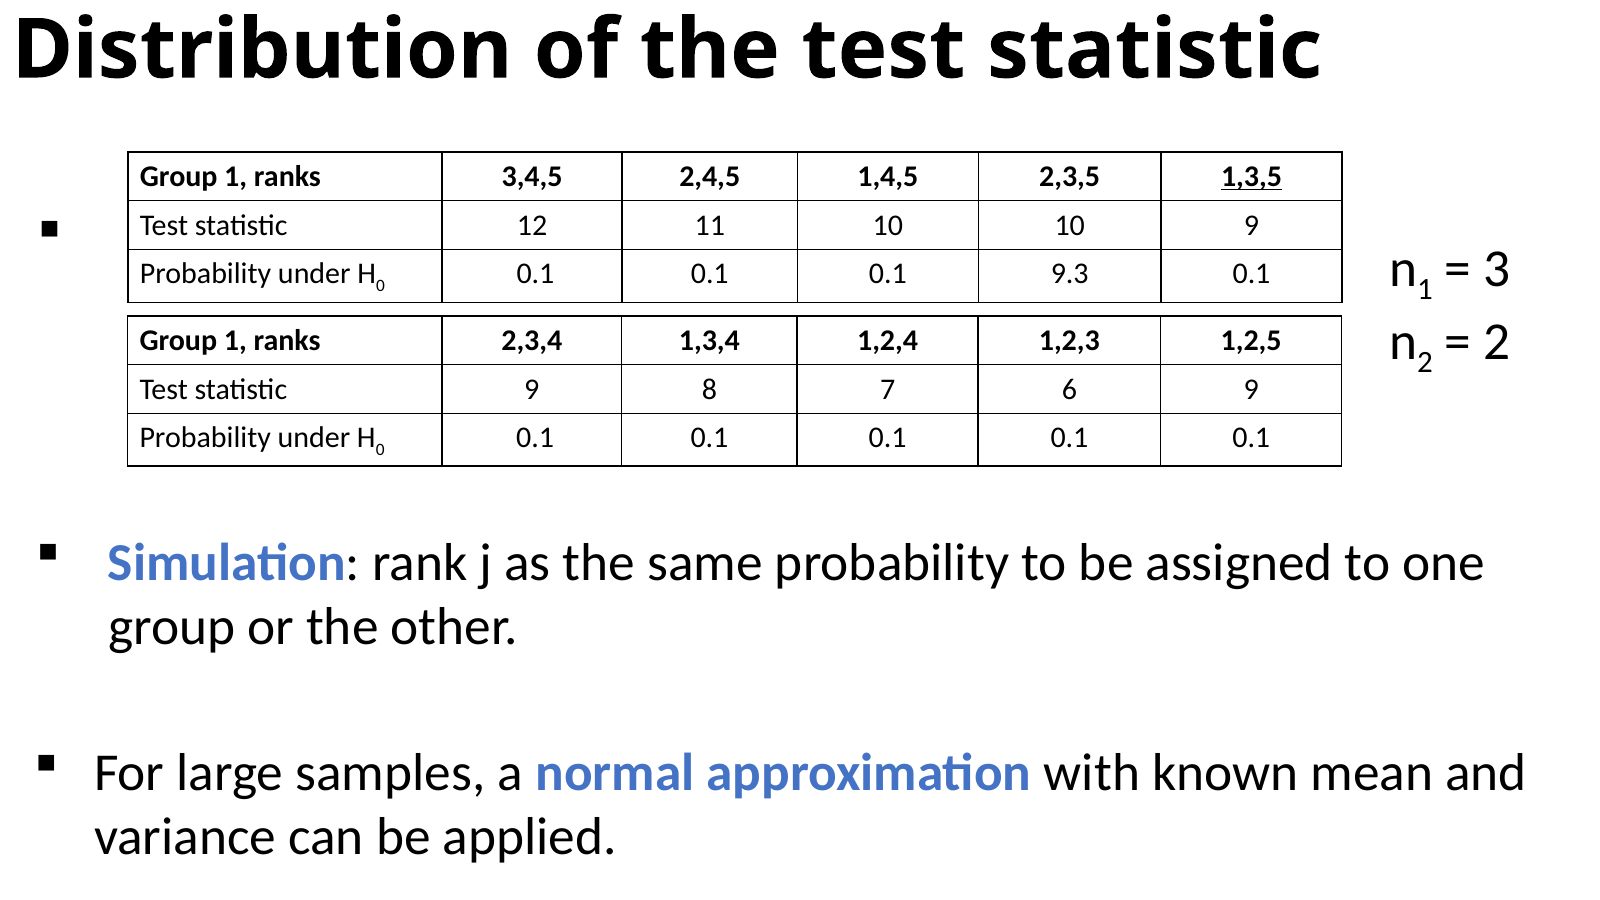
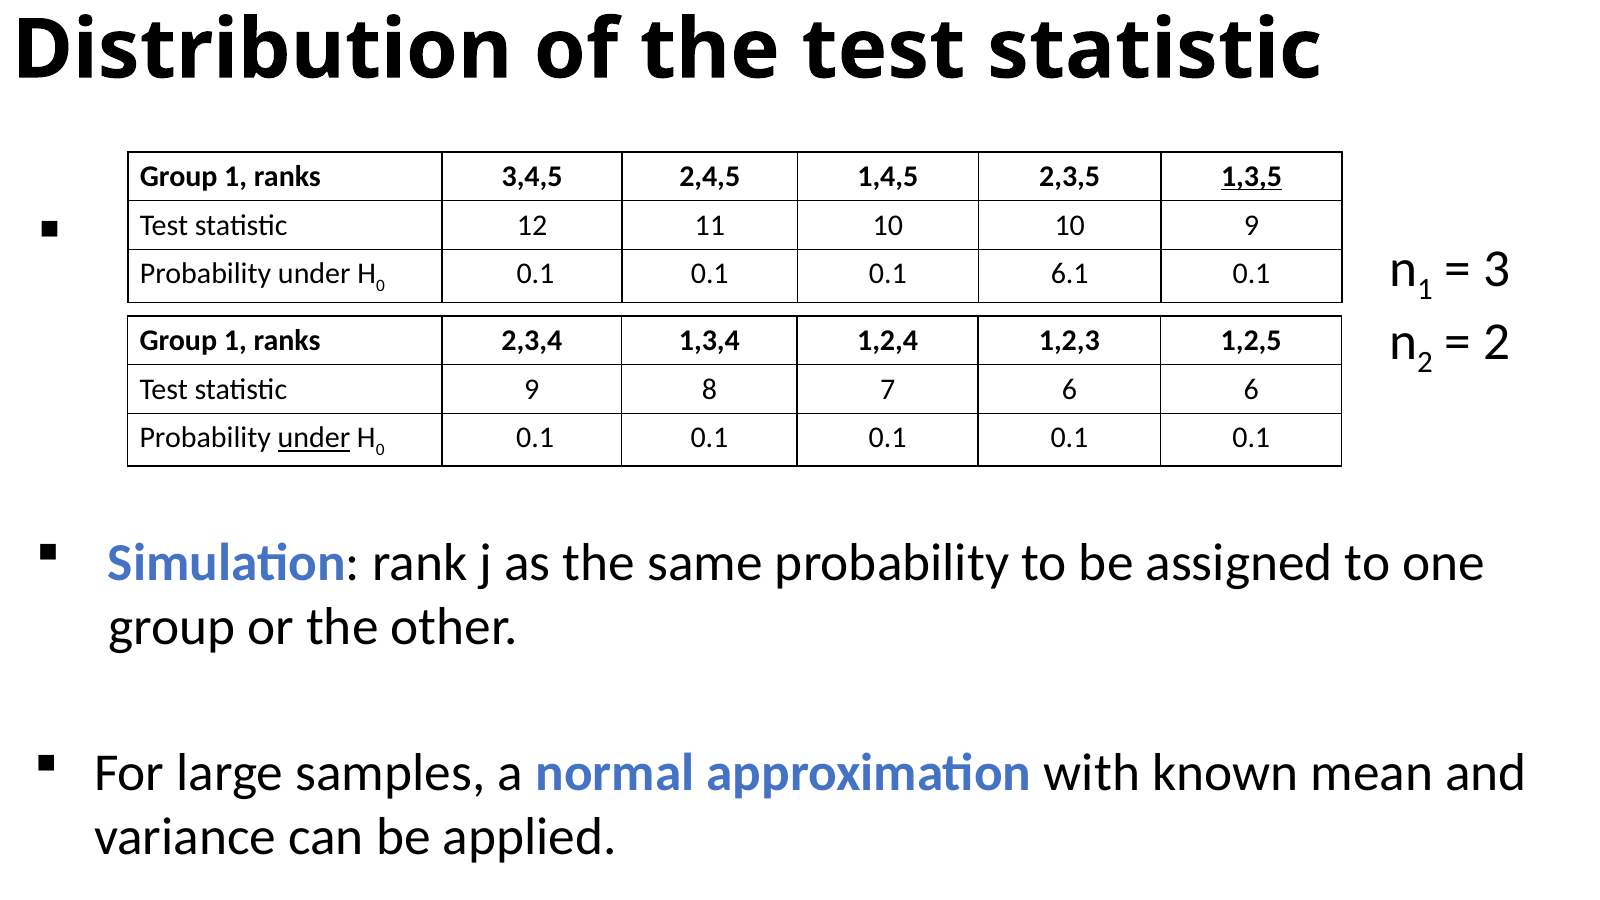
9.3: 9.3 -> 6.1
6 9: 9 -> 6
under at (314, 438) underline: none -> present
